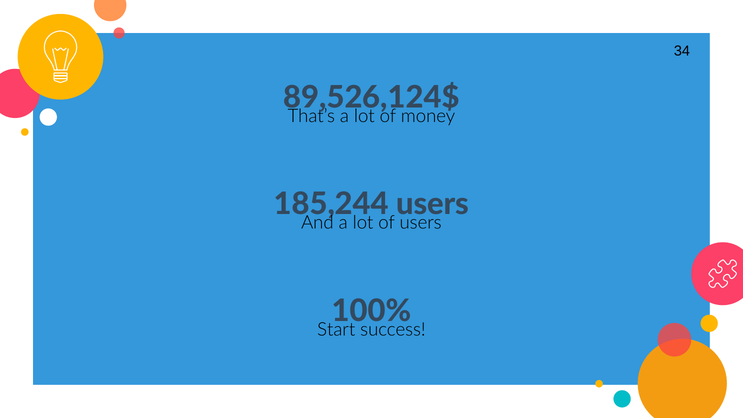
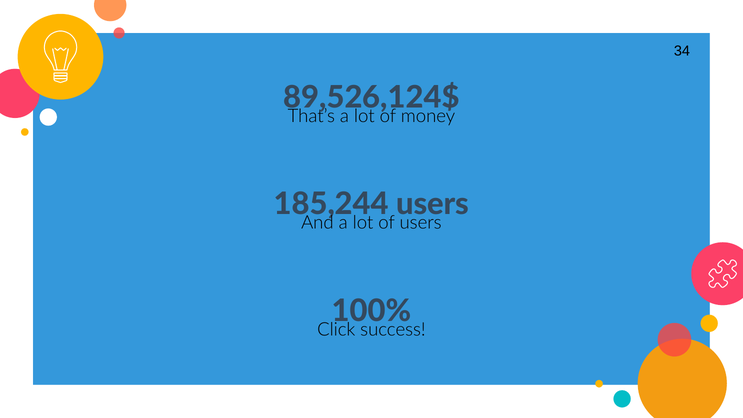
Start: Start -> Click
